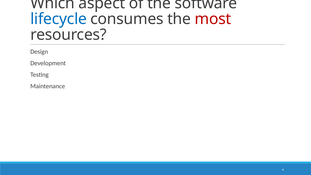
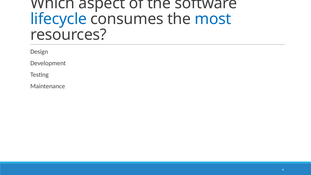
most colour: red -> blue
